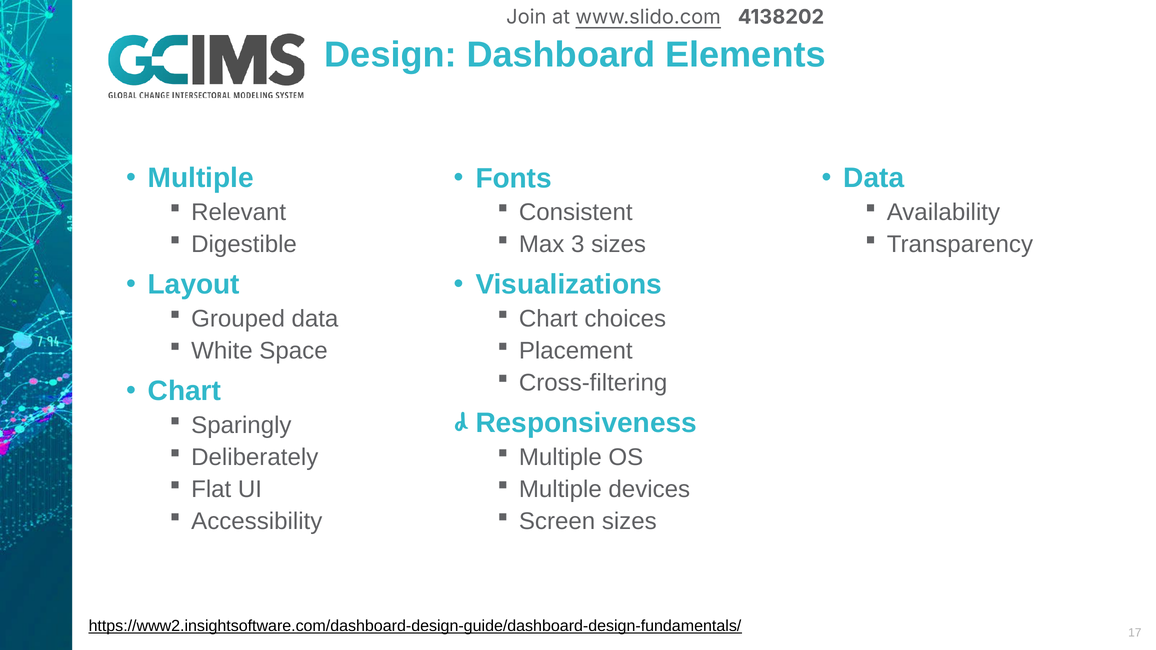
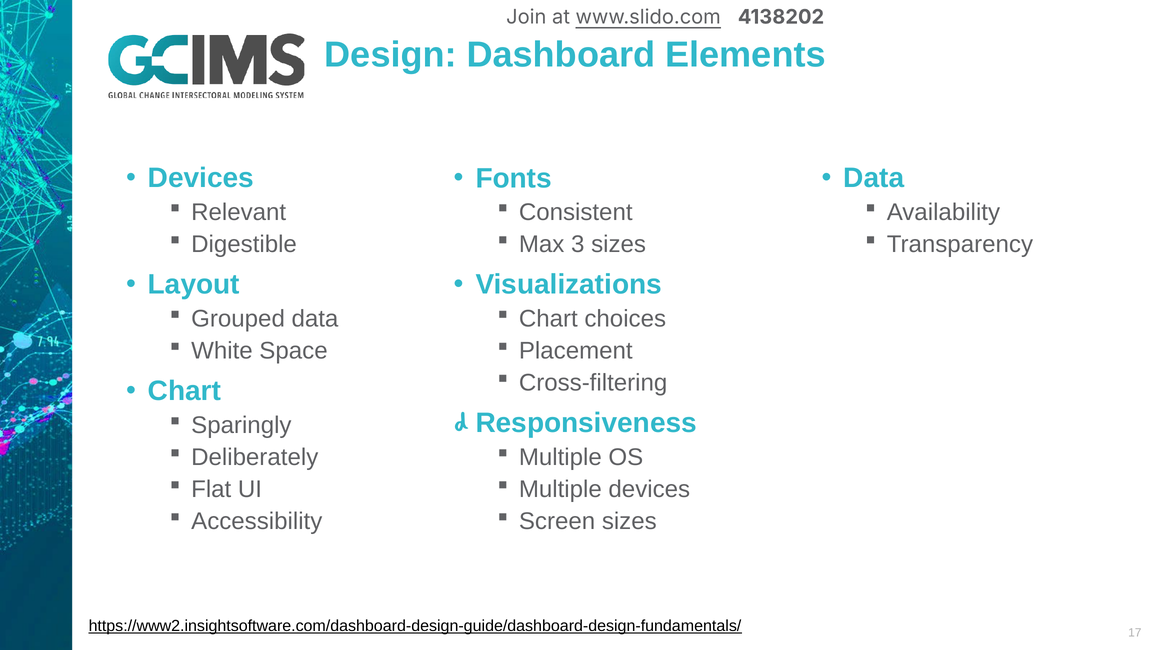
Multiple at (201, 178): Multiple -> Devices
